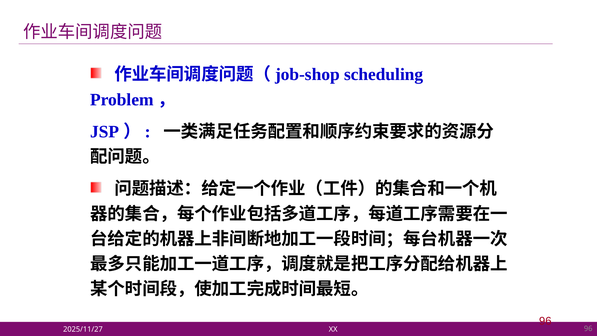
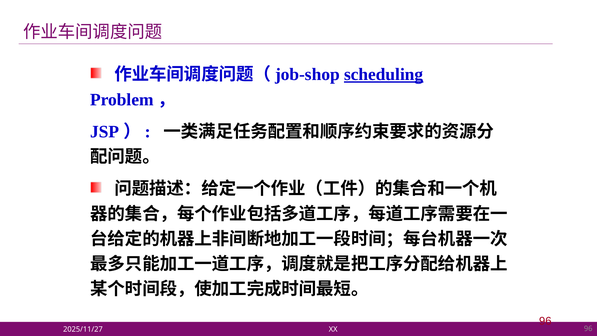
scheduling underline: none -> present
